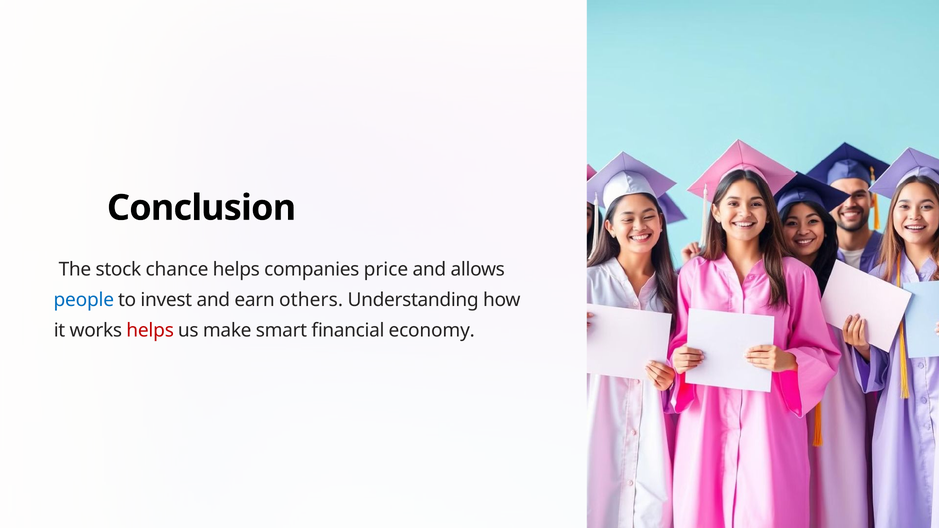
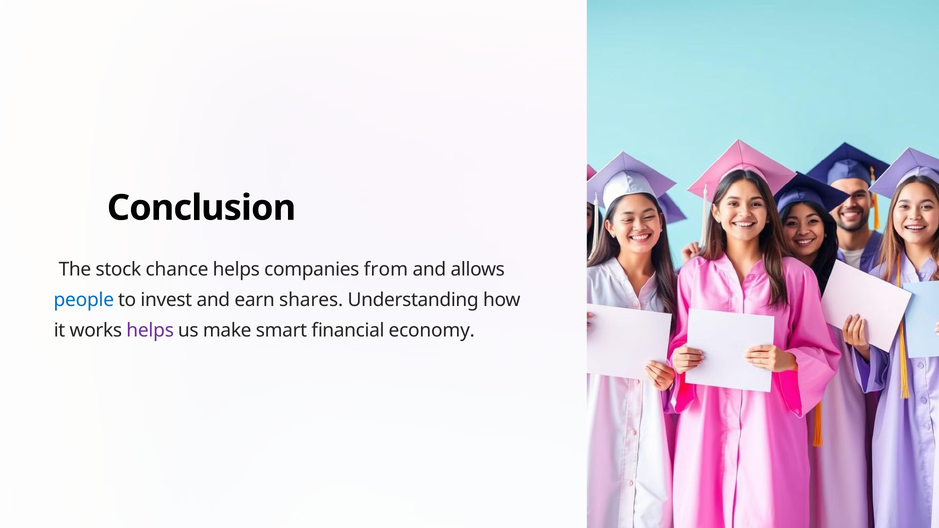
price: price -> from
others: others -> shares
helps at (150, 331) colour: red -> purple
